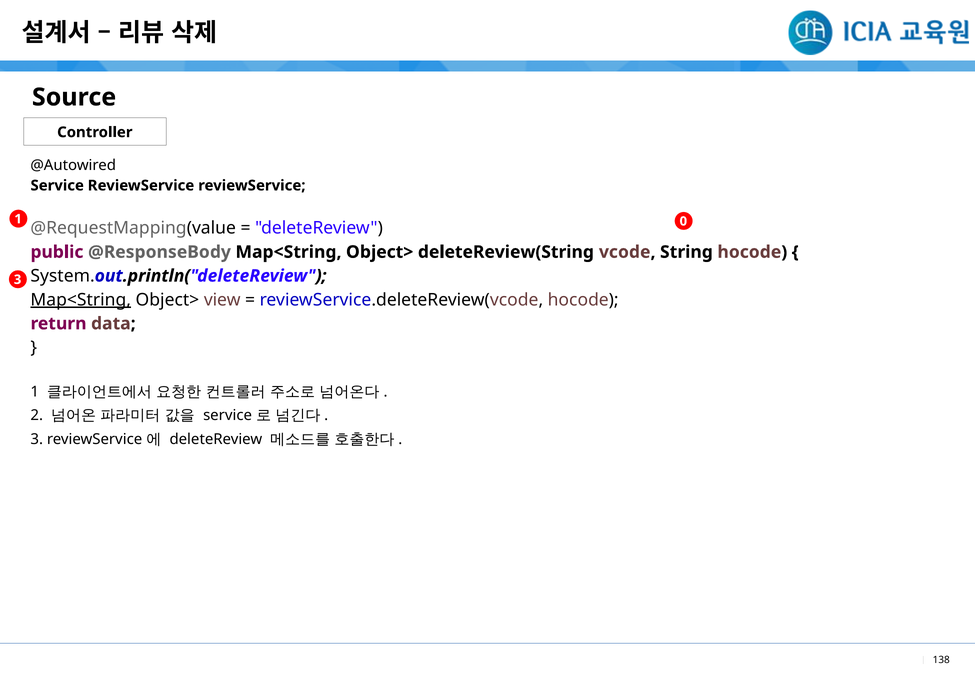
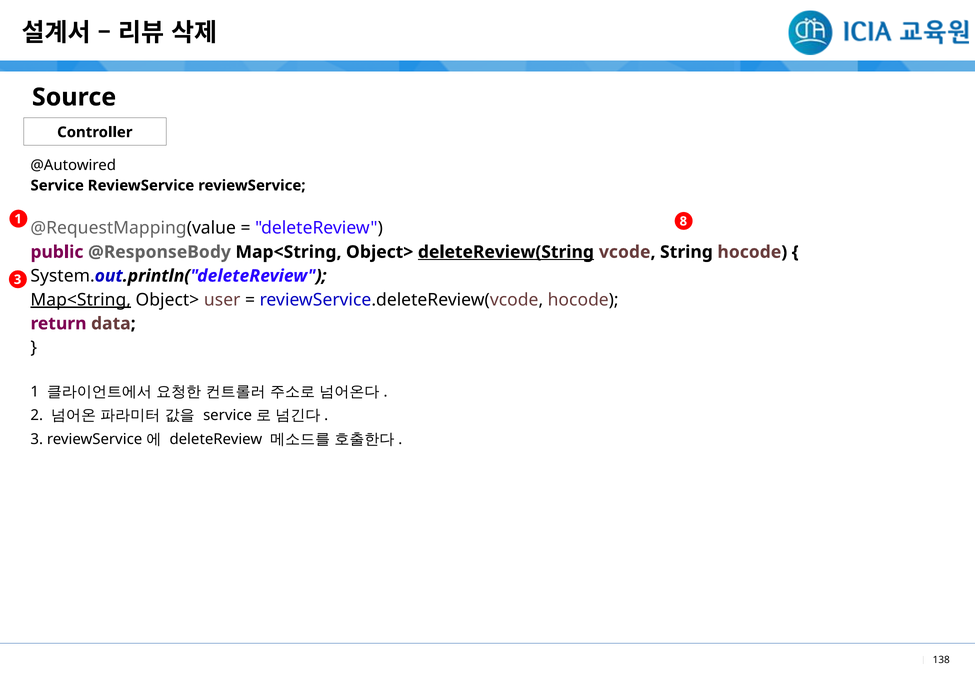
0: 0 -> 8
deleteReview(String underline: none -> present
view: view -> user
